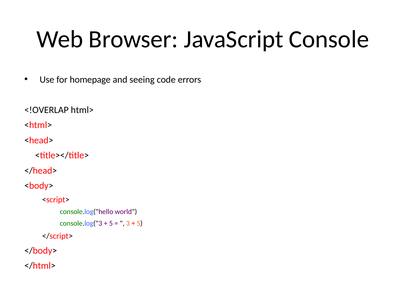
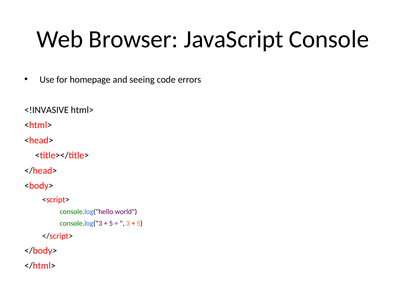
<!OVERLAP: <!OVERLAP -> <!INVASIVE
